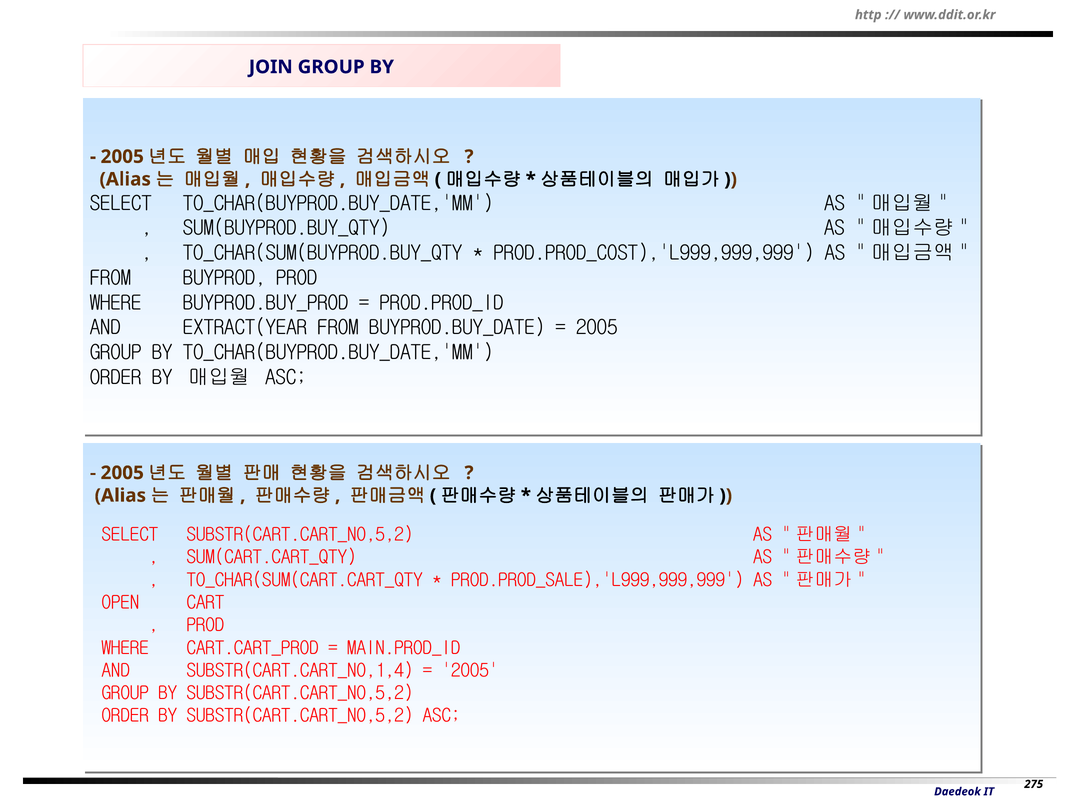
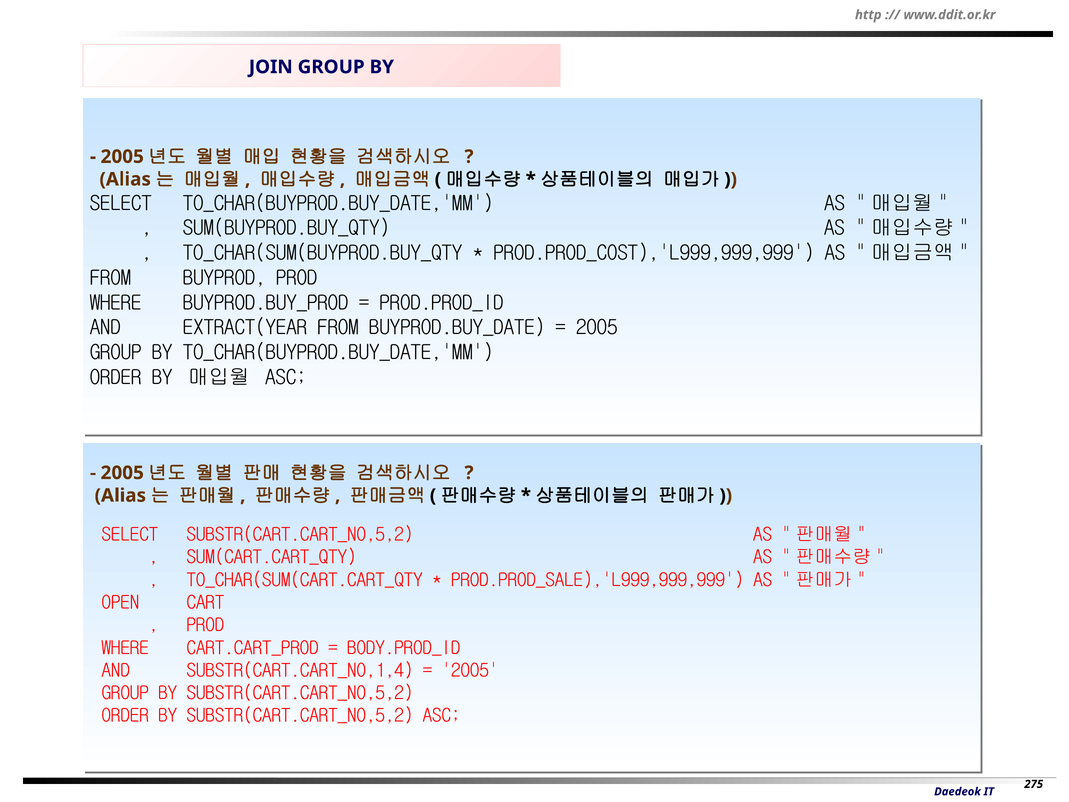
MAIN.PROD_ID: MAIN.PROD_ID -> BODY.PROD_ID
